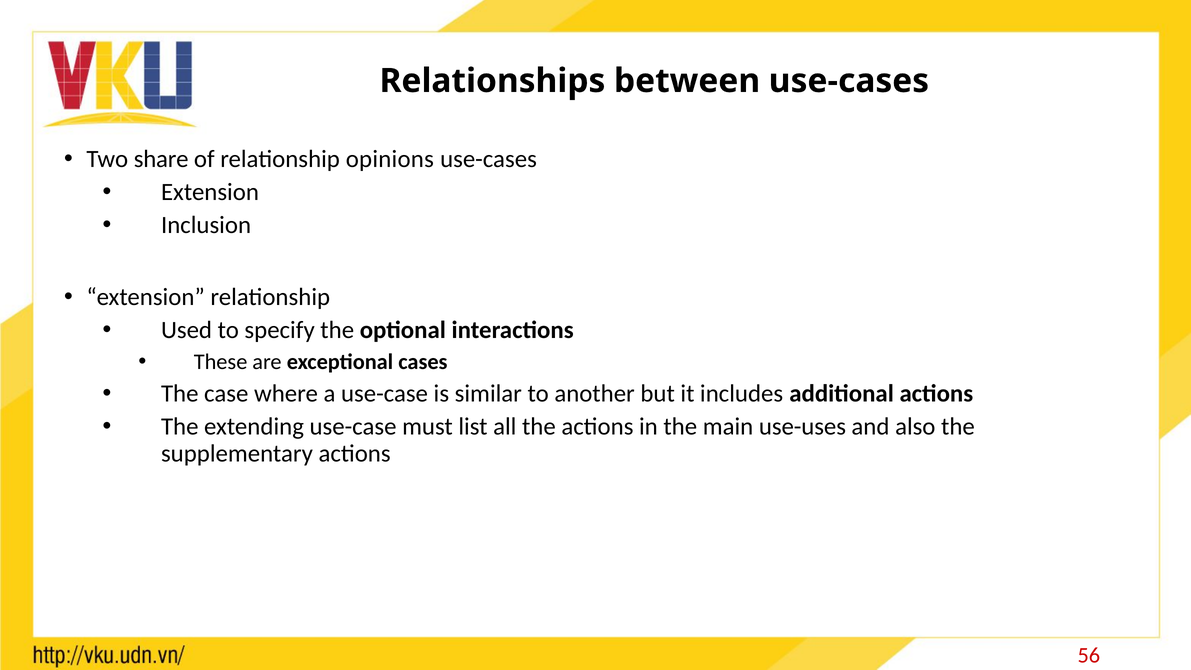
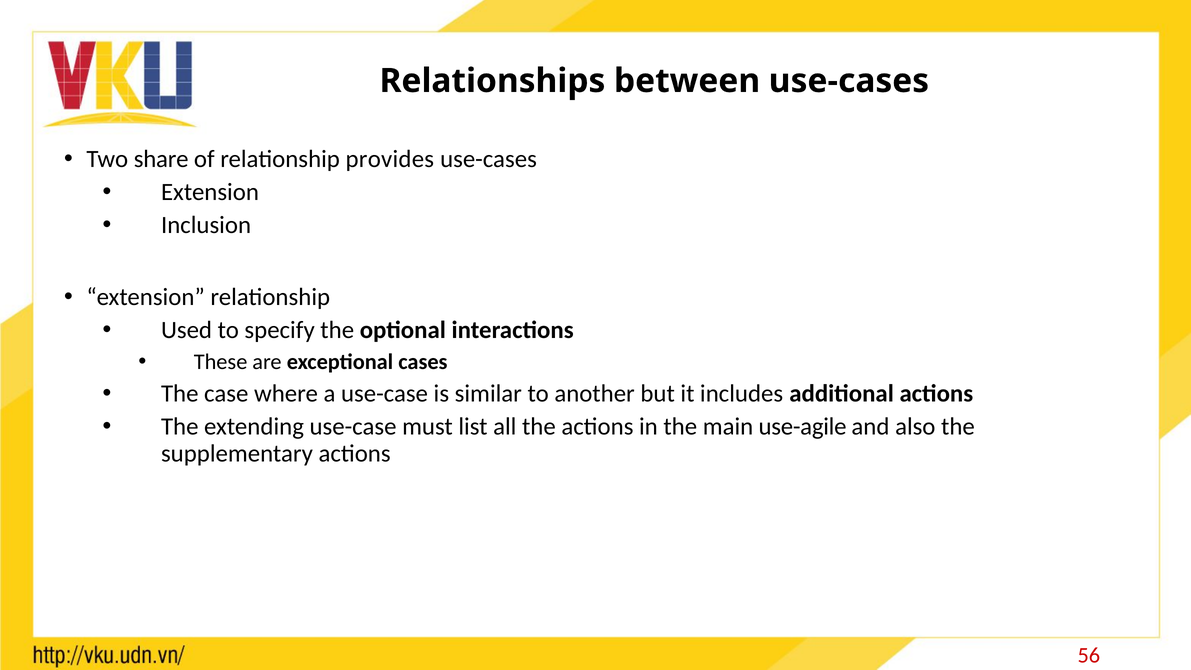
opinions: opinions -> provides
use-uses: use-uses -> use-agile
